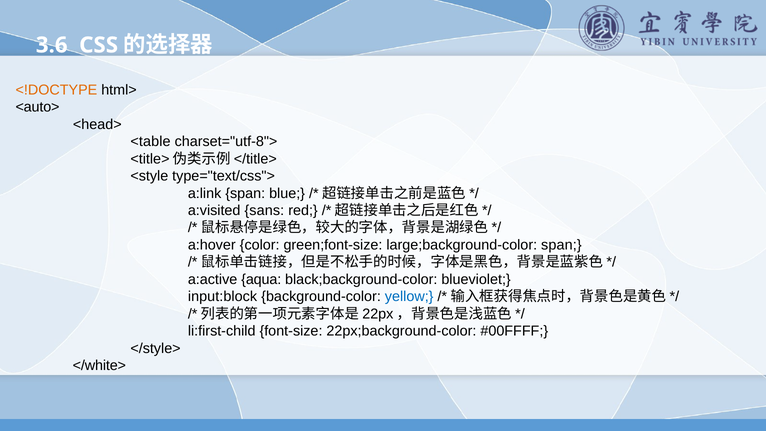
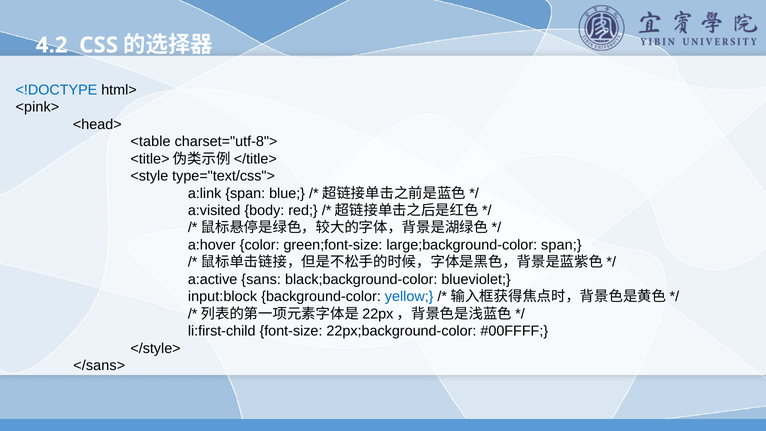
3.6: 3.6 -> 4.2
<!DOCTYPE colour: orange -> blue
<auto>: <auto> -> <pink>
sans: sans -> body
aqua: aqua -> sans
</white>: </white> -> </sans>
